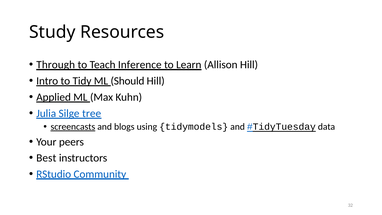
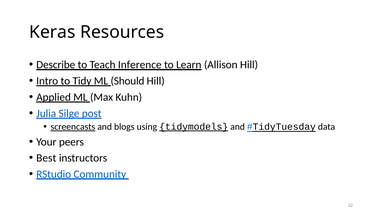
Study: Study -> Keras
Through: Through -> Describe
tree: tree -> post
tidymodels underline: none -> present
